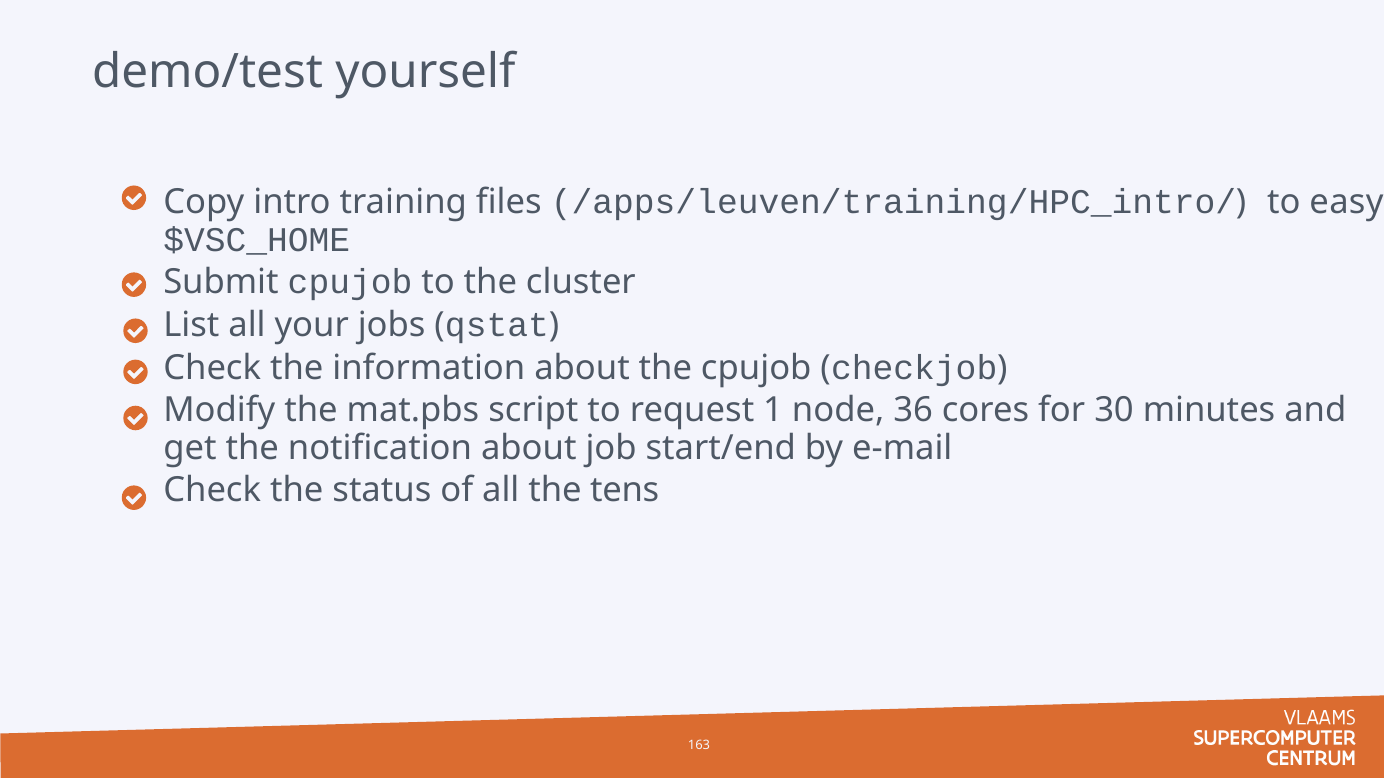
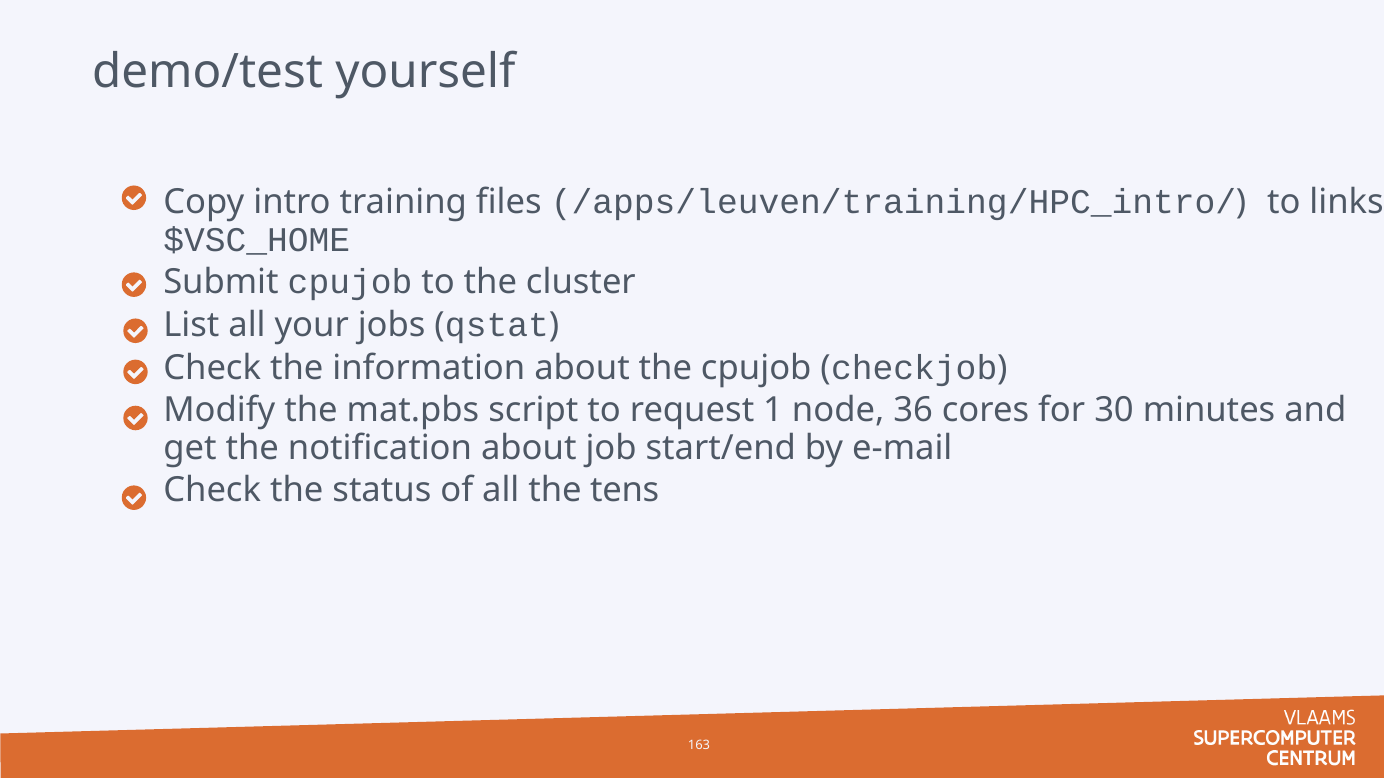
easy: easy -> links
